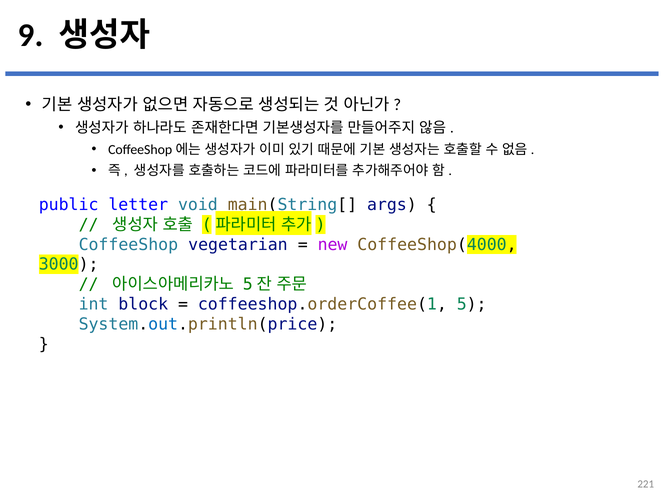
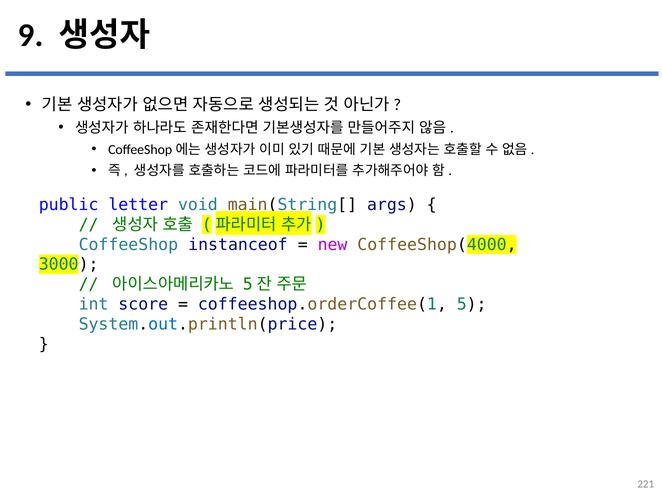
vegetarian: vegetarian -> instanceof
block: block -> score
